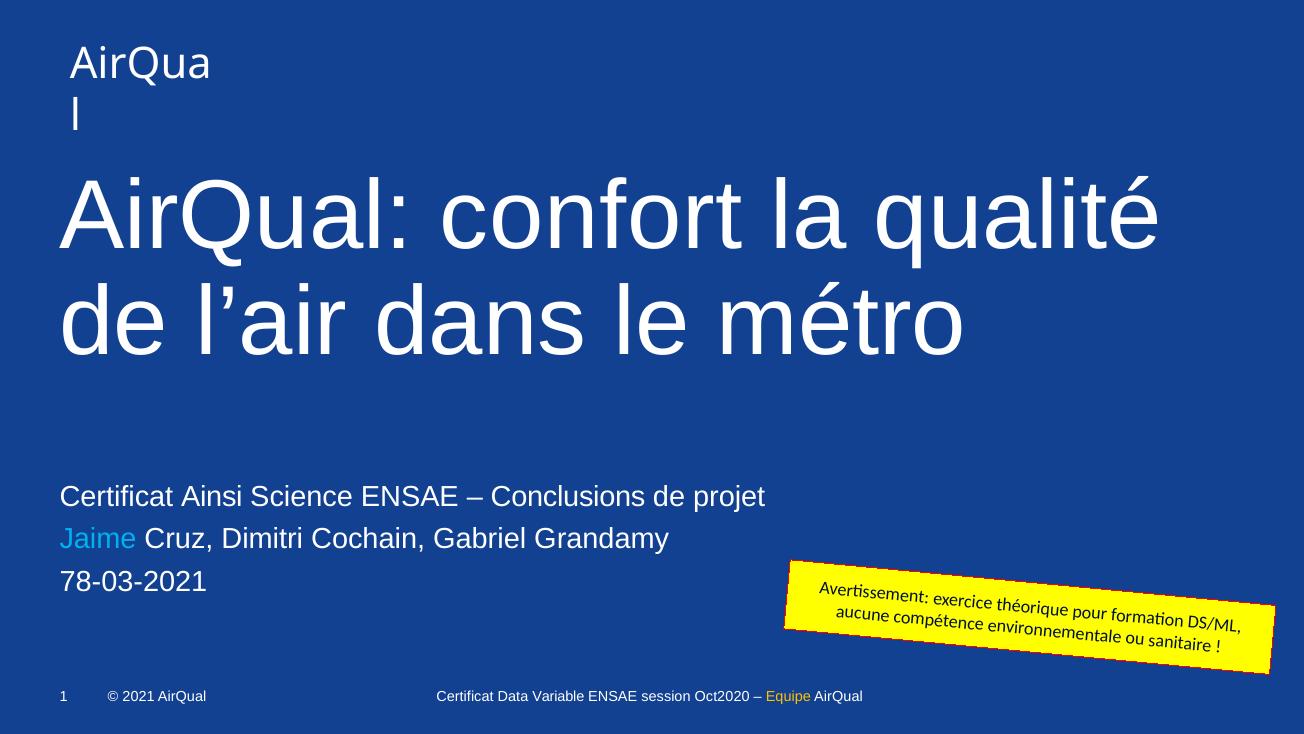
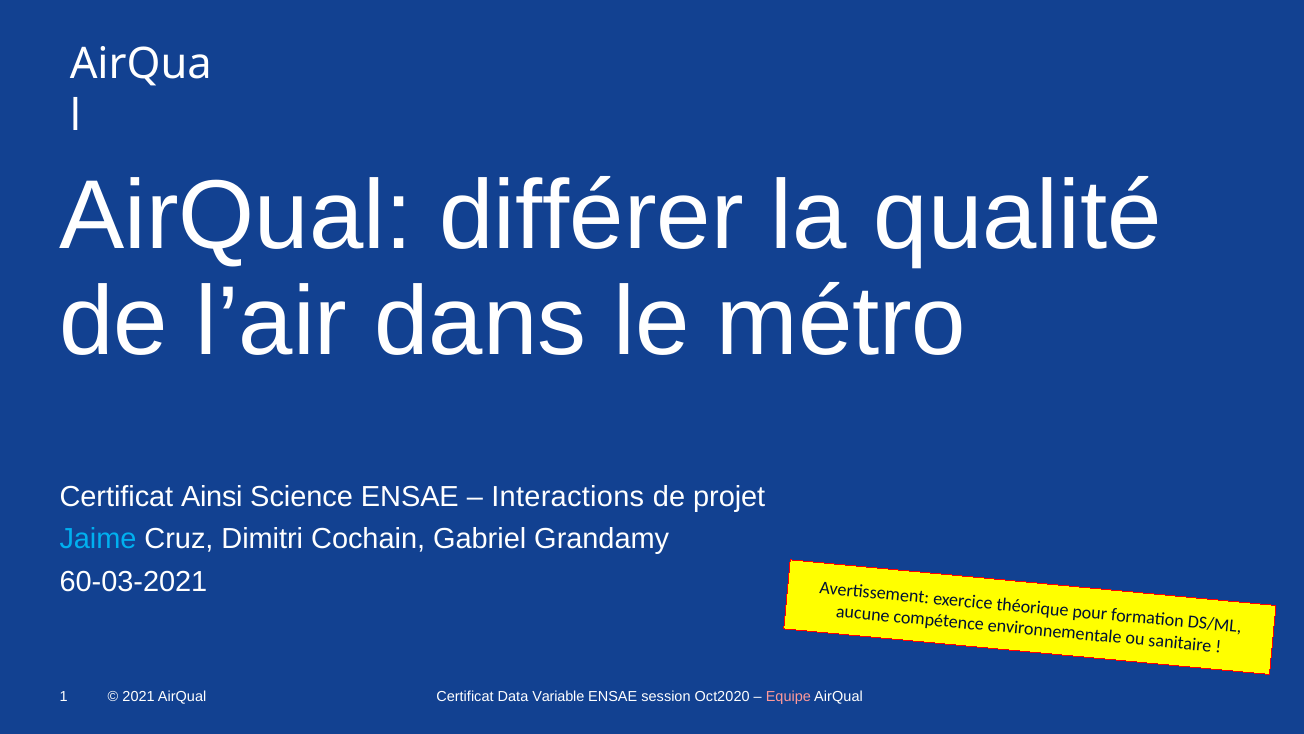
confort: confort -> différer
Conclusions: Conclusions -> Interactions
78-03-2021: 78-03-2021 -> 60-03-2021
Equipe colour: yellow -> pink
